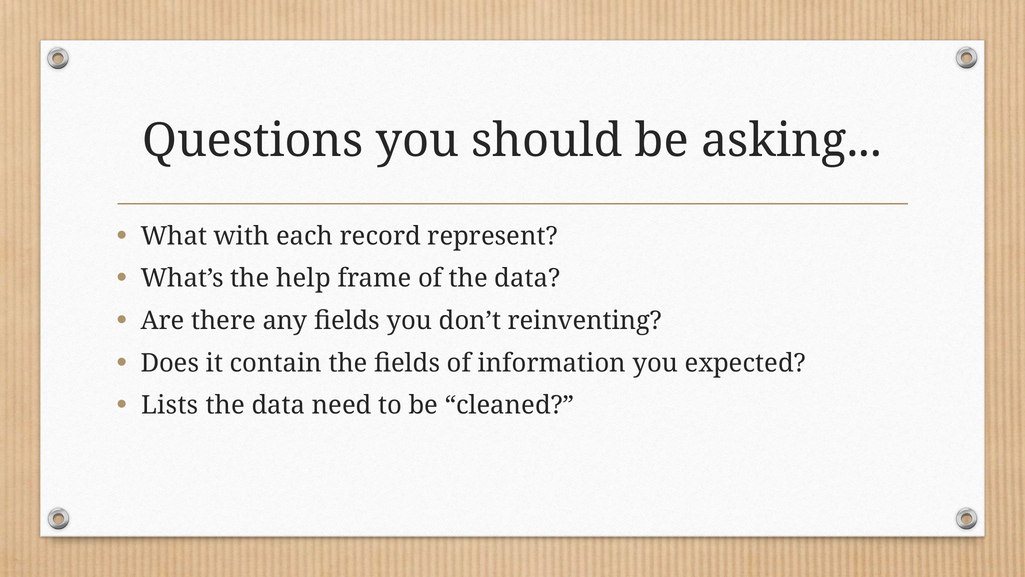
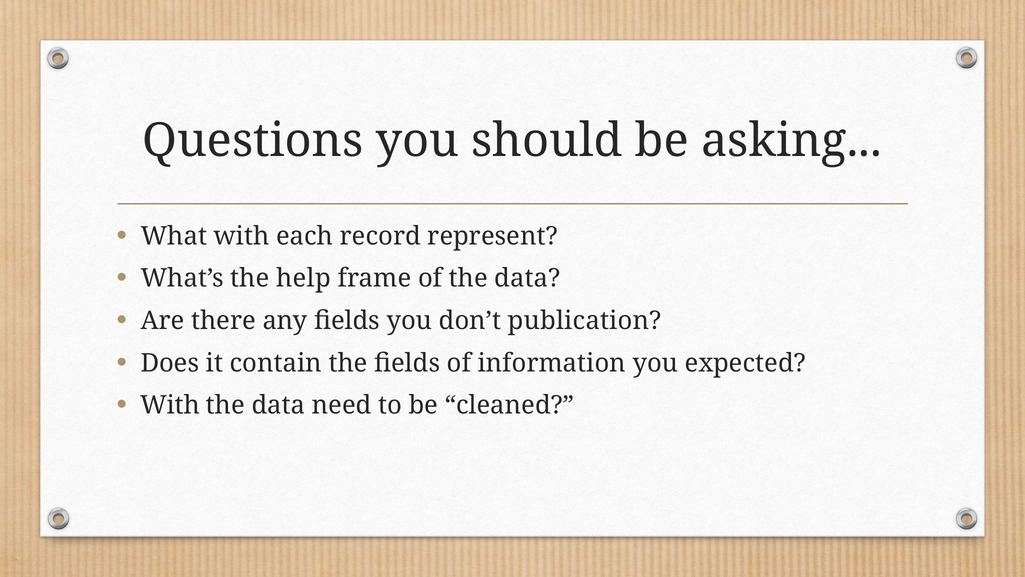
reinventing: reinventing -> publication
Lists at (170, 405): Lists -> With
